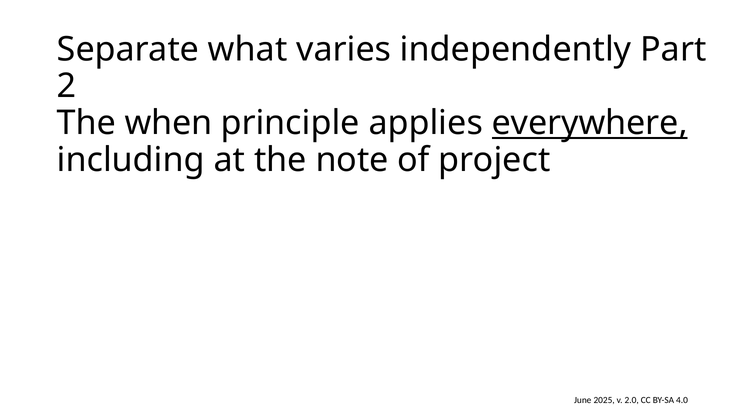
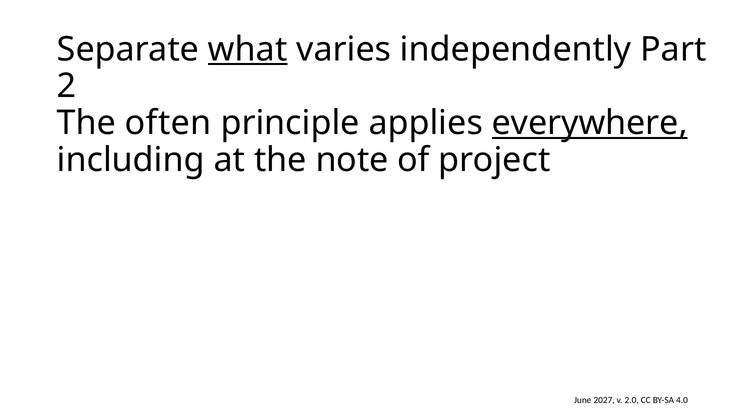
what underline: none -> present
when: when -> often
2025: 2025 -> 2027
